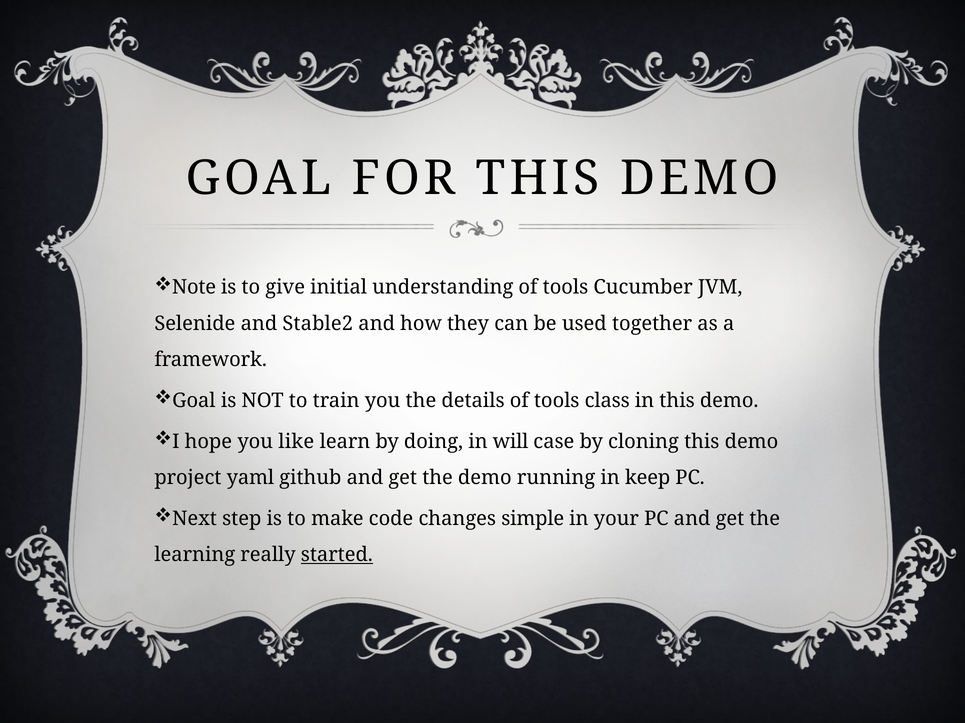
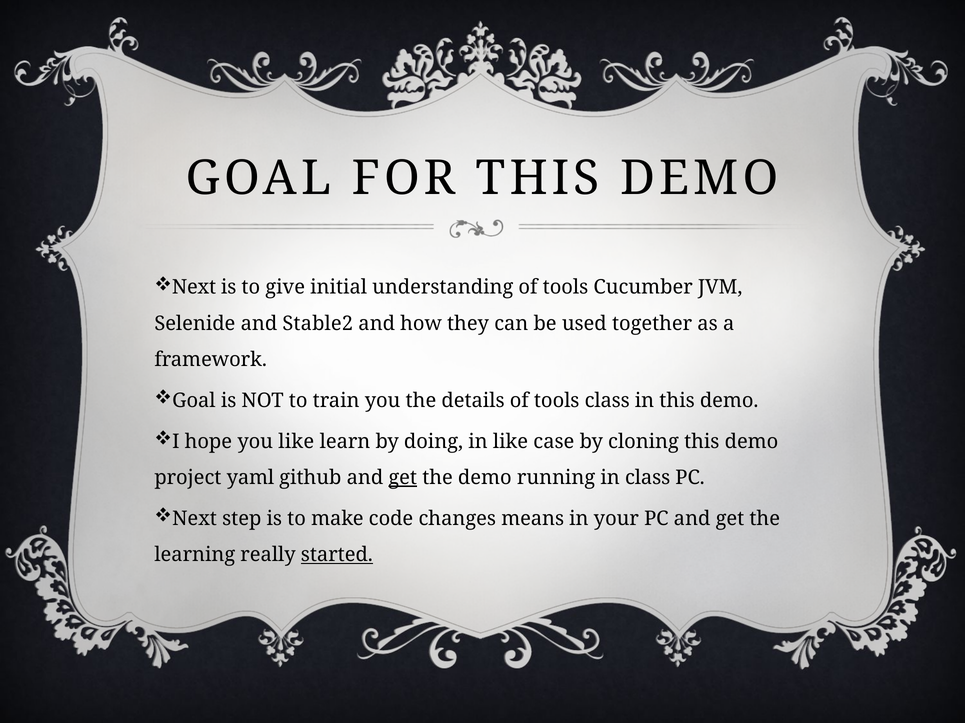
Note at (194, 288): Note -> Next
in will: will -> like
get at (403, 478) underline: none -> present
in keep: keep -> class
simple: simple -> means
